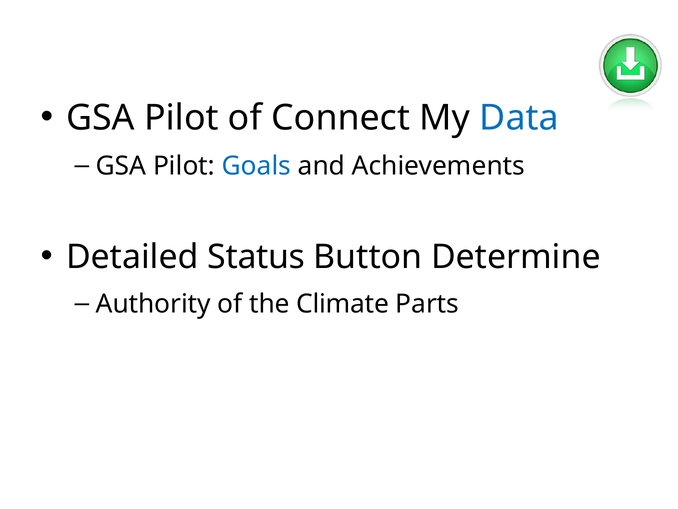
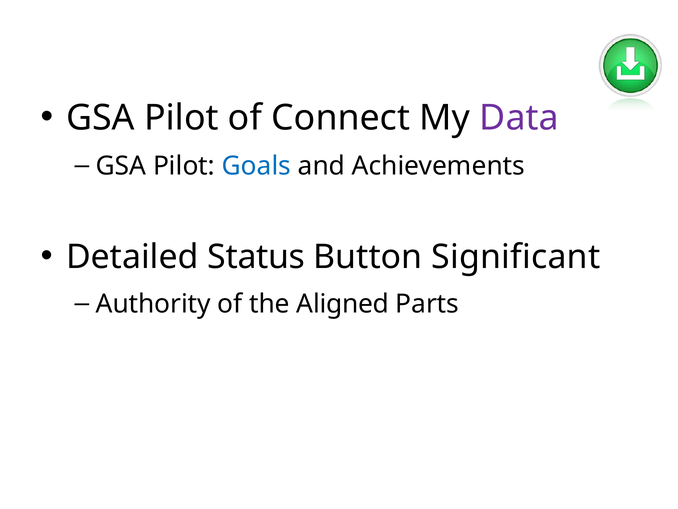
Data colour: blue -> purple
Determine: Determine -> Significant
Climate: Climate -> Aligned
